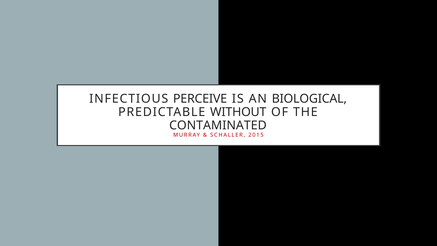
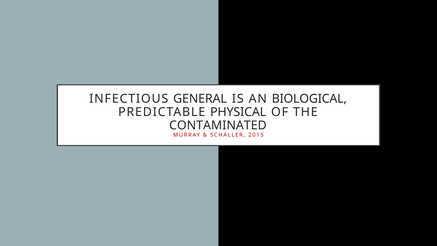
PERCEIVE: PERCEIVE -> GENERAL
WITHOUT: WITHOUT -> PHYSICAL
